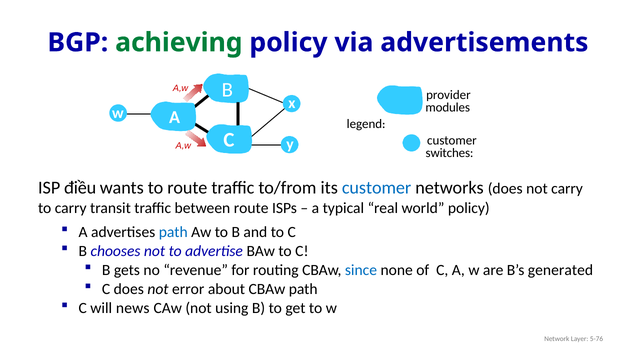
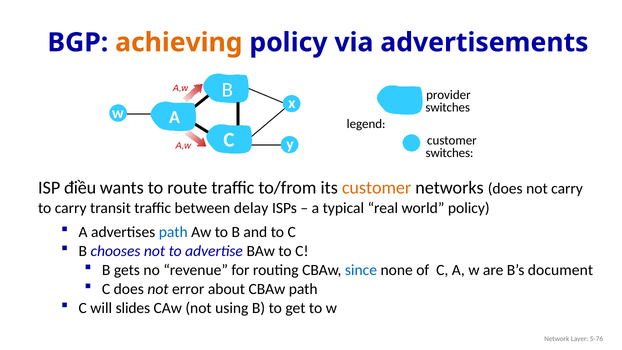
achieving colour: green -> orange
modules at (448, 107): modules -> switches
customer at (377, 188) colour: blue -> orange
between route: route -> delay
generated: generated -> document
news: news -> slides
